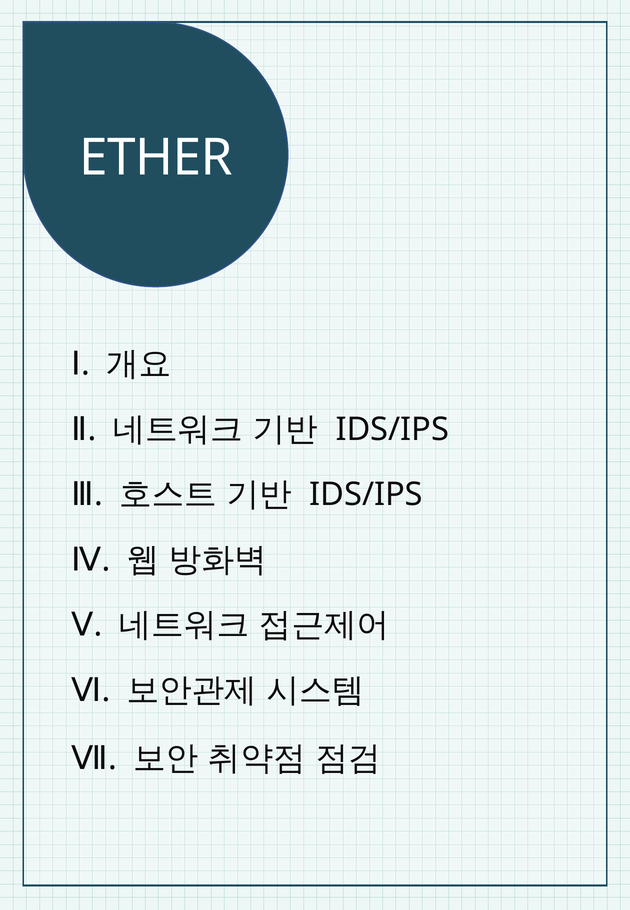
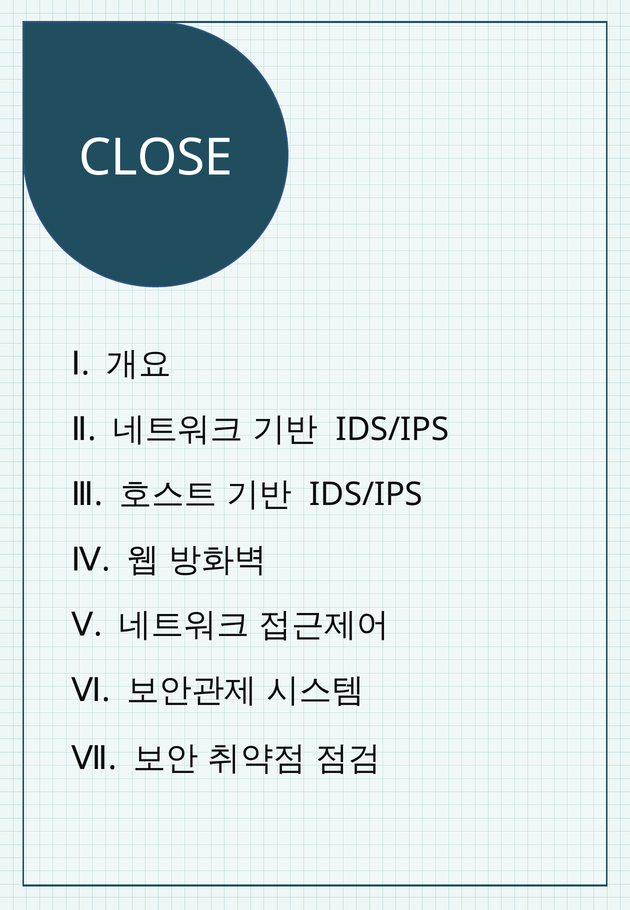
ETHER: ETHER -> CLOSE
